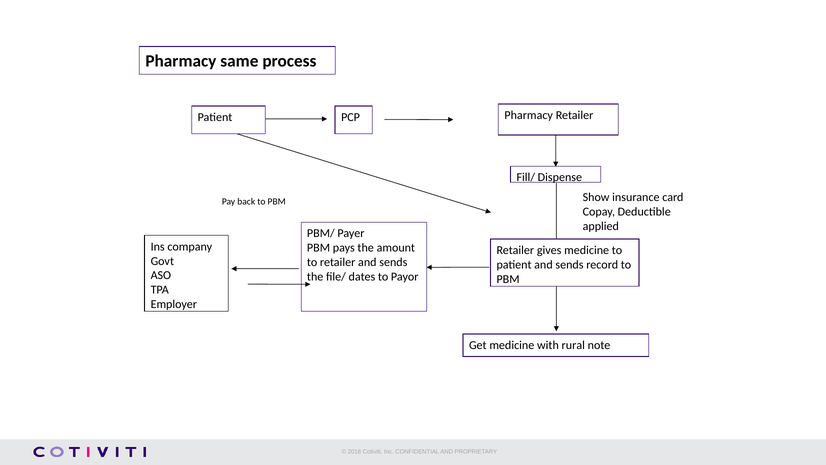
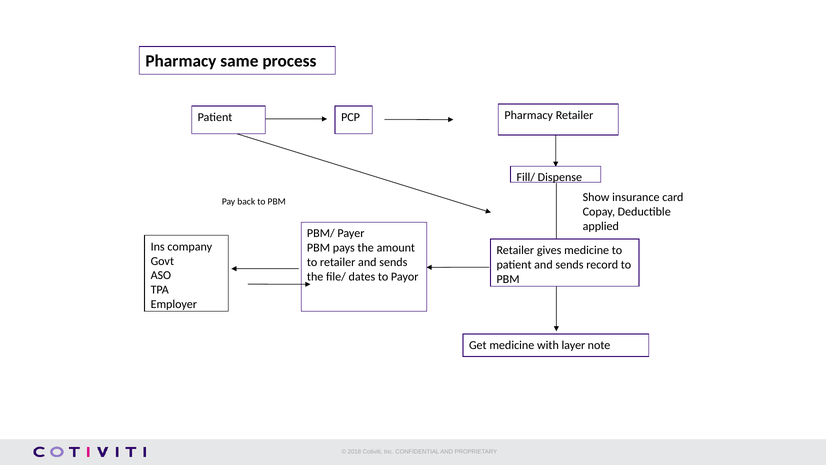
rural: rural -> layer
